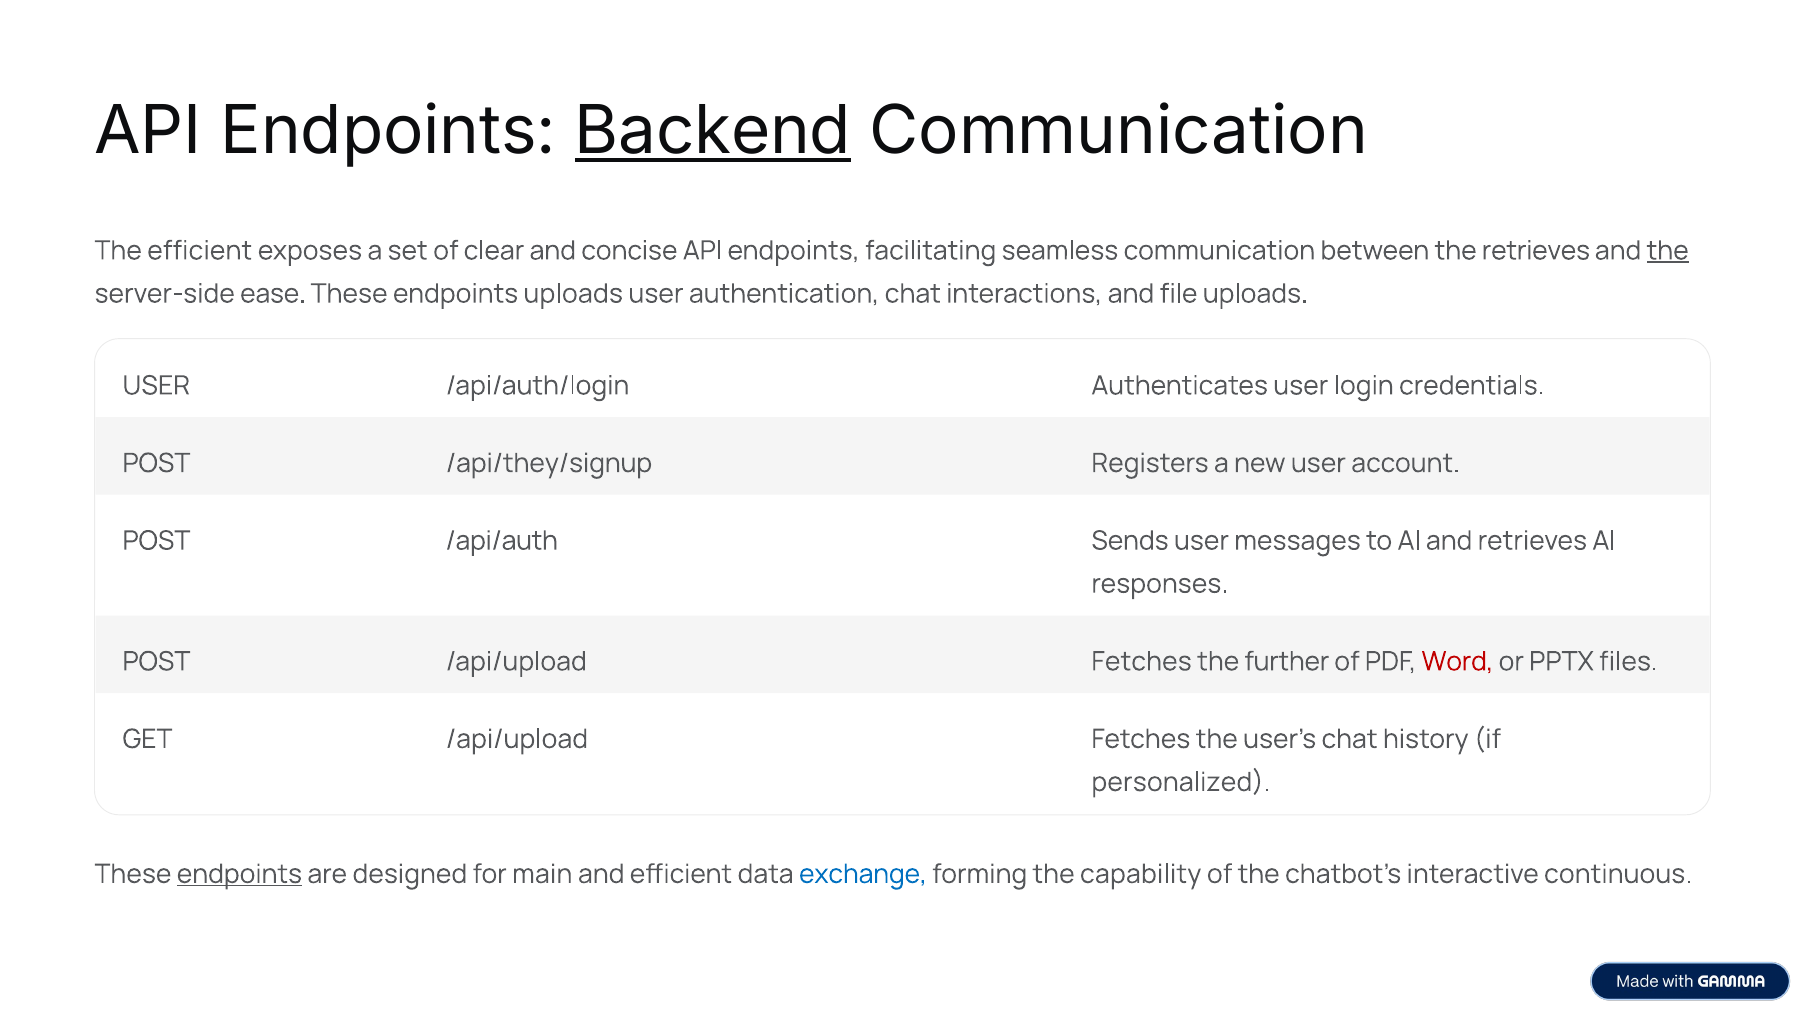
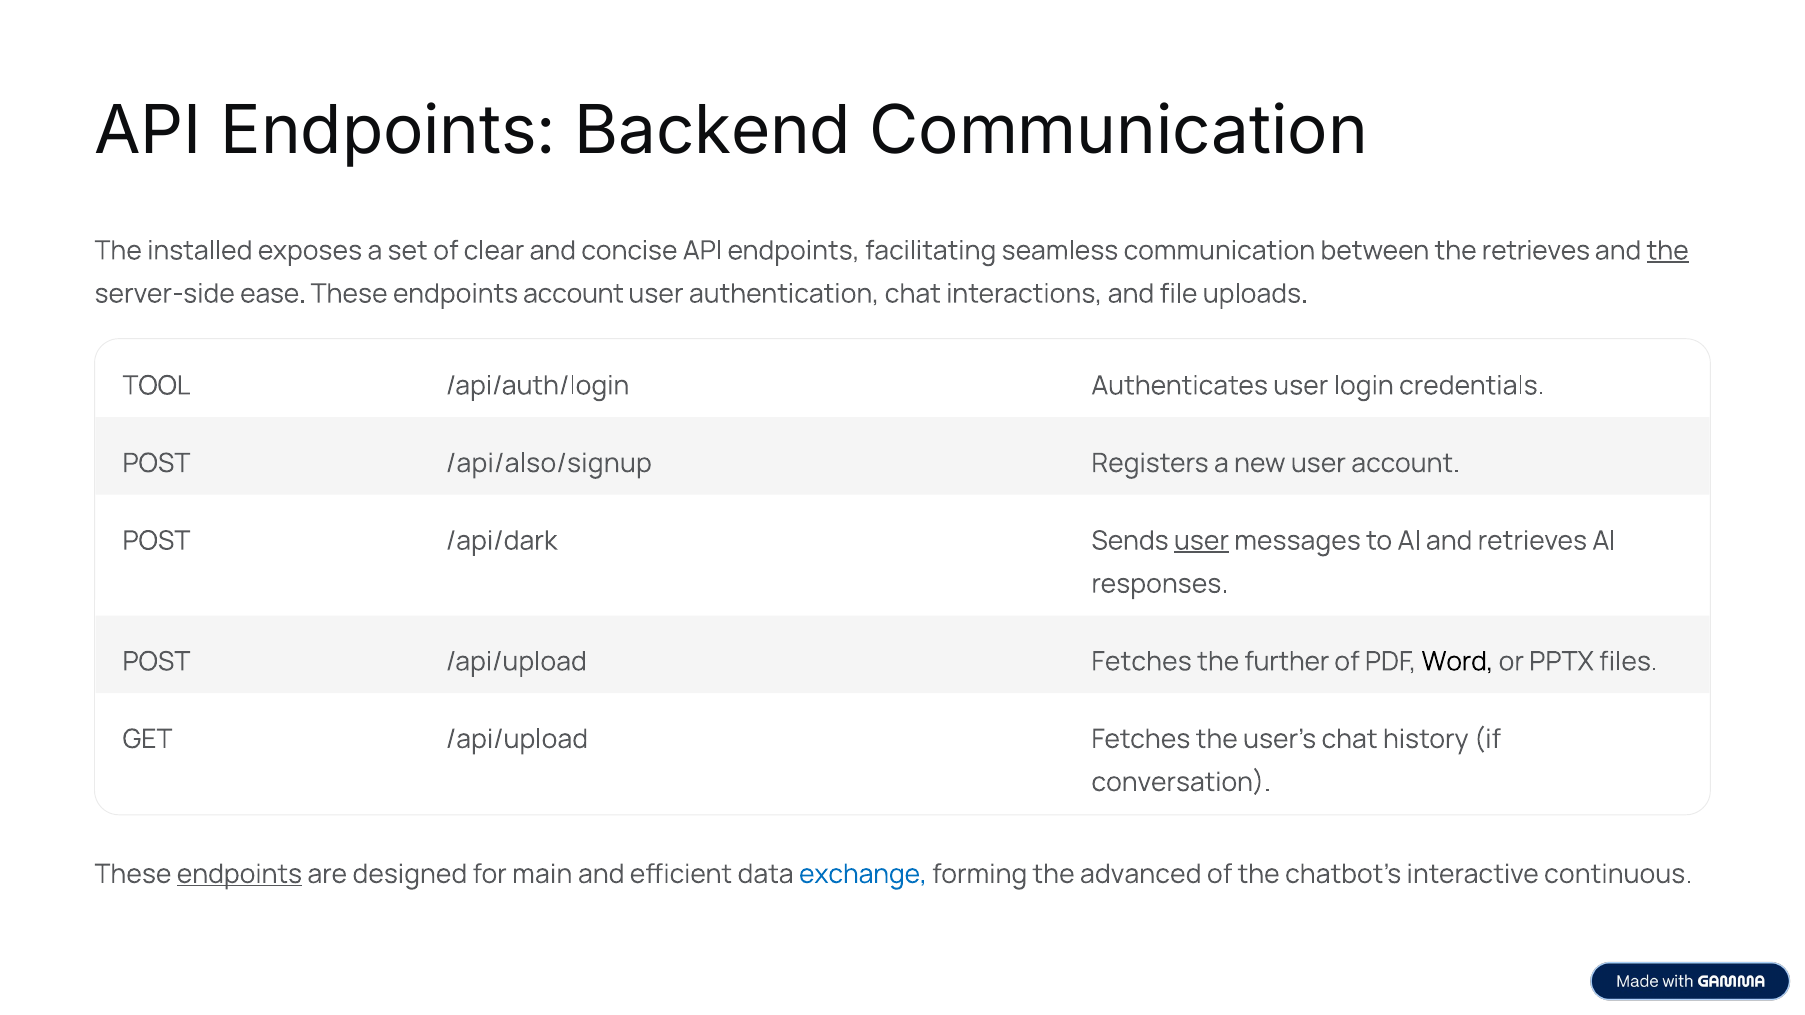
Backend underline: present -> none
The efficient: efficient -> installed
endpoints uploads: uploads -> account
USER at (156, 386): USER -> TOOL
/api/they/signup: /api/they/signup -> /api/also/signup
/api/auth: /api/auth -> /api/dark
user at (1202, 541) underline: none -> present
Word colour: red -> black
personalized: personalized -> conversation
capability: capability -> advanced
